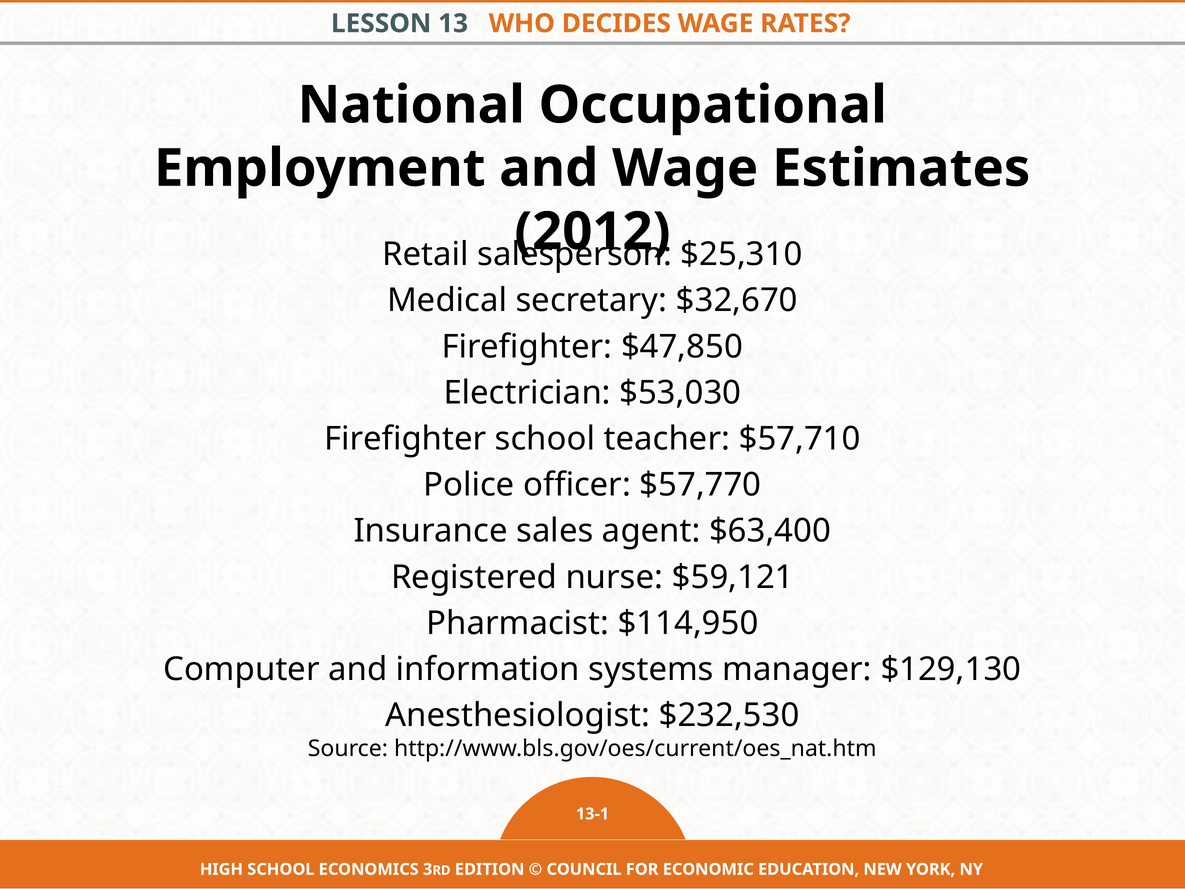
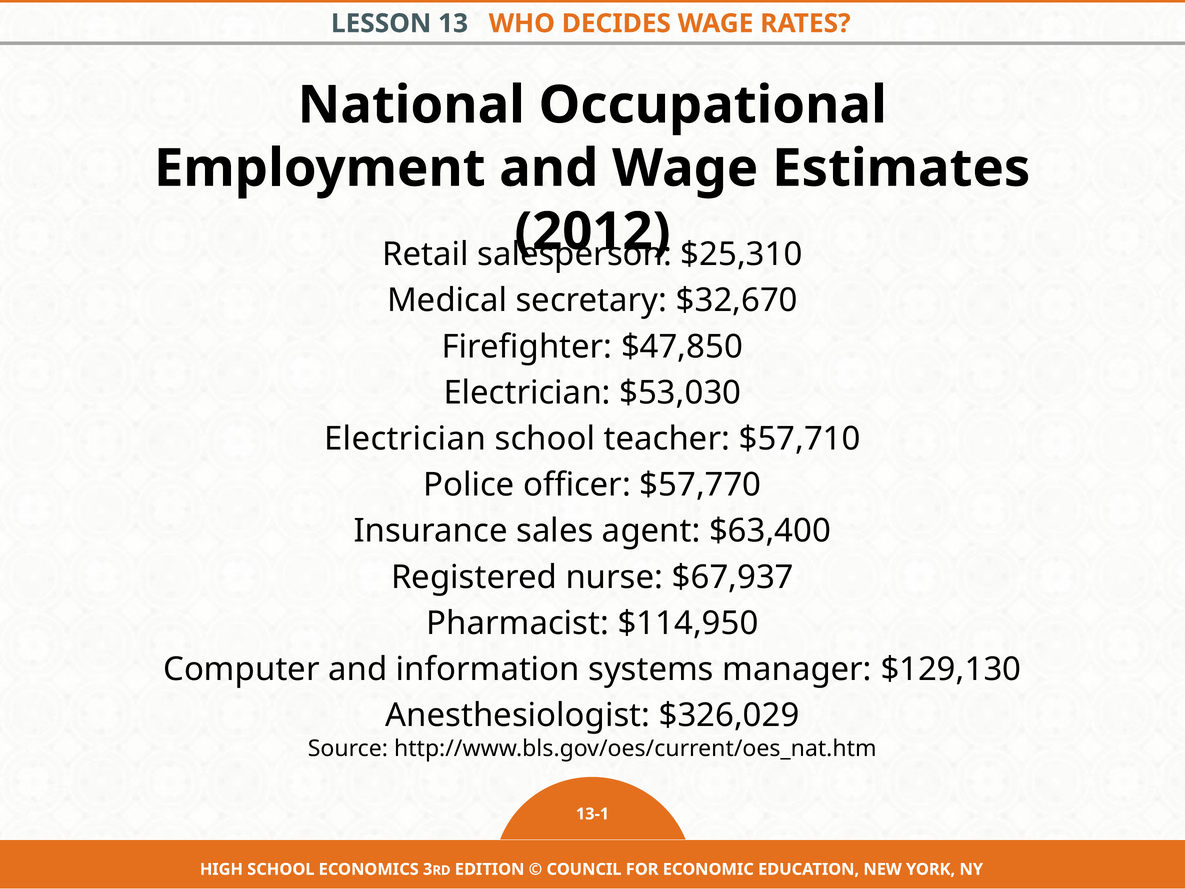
Firefighter at (405, 439): Firefighter -> Electrician
$59,121: $59,121 -> $67,937
$232,530: $232,530 -> $326,029
